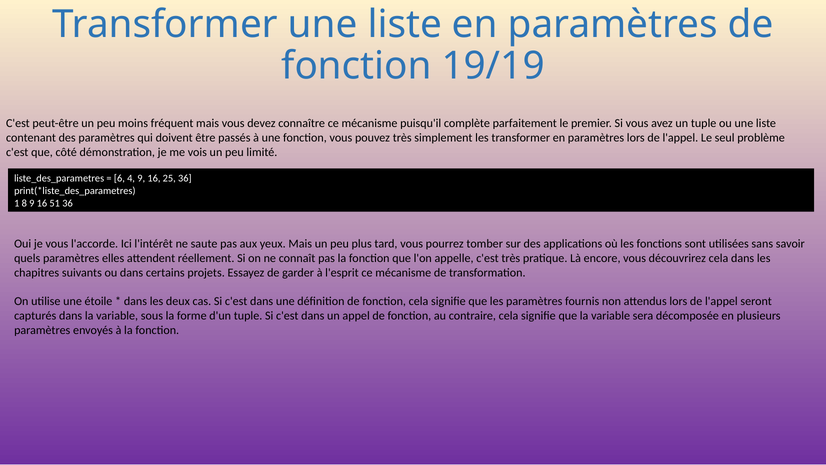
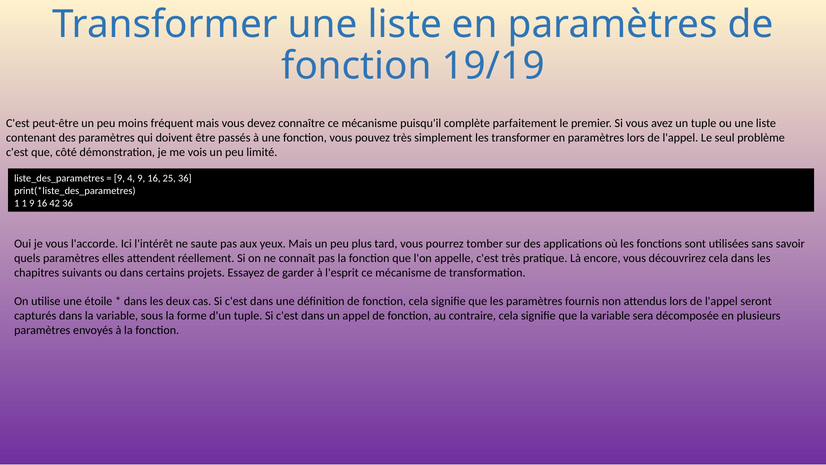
6 at (119, 178): 6 -> 9
1 8: 8 -> 1
51: 51 -> 42
